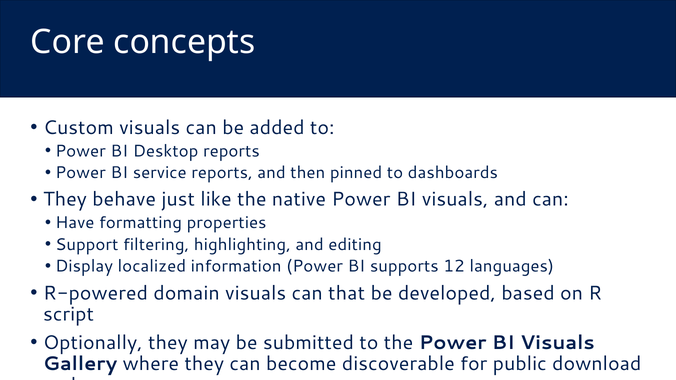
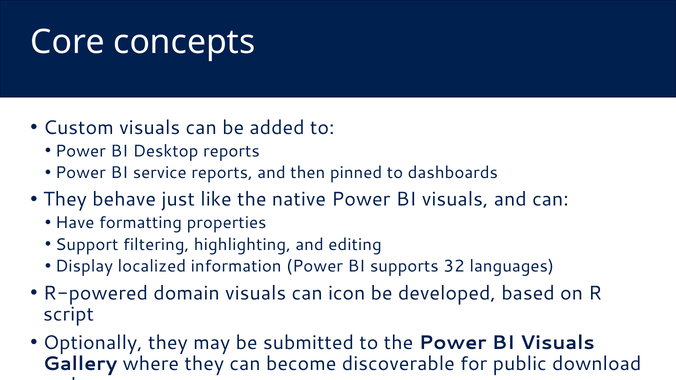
12: 12 -> 32
that: that -> icon
